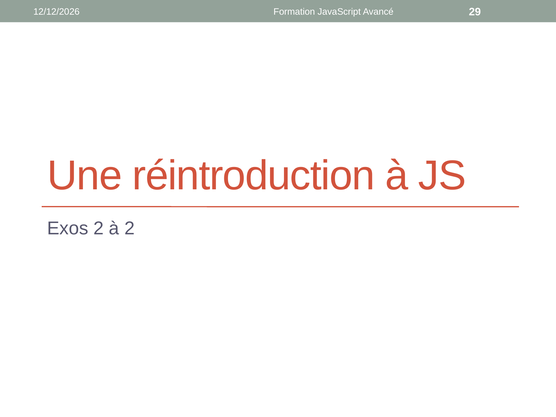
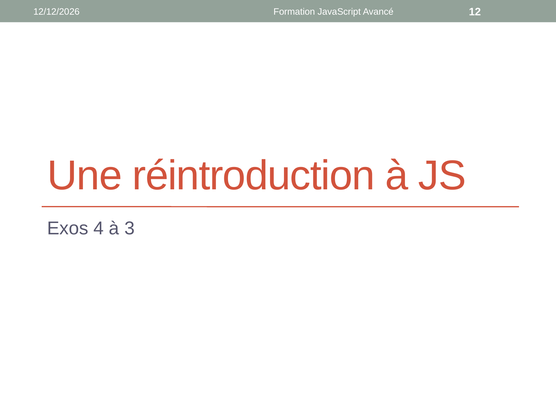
29: 29 -> 12
Exos 2: 2 -> 4
à 2: 2 -> 3
